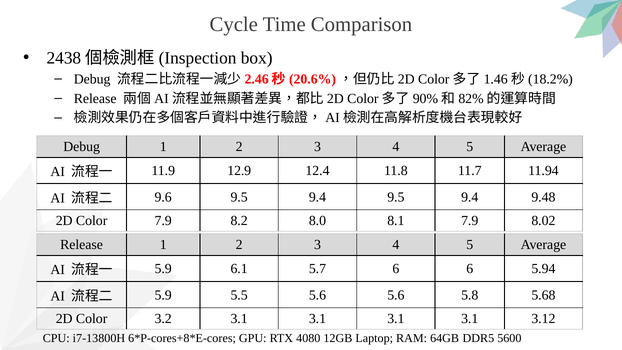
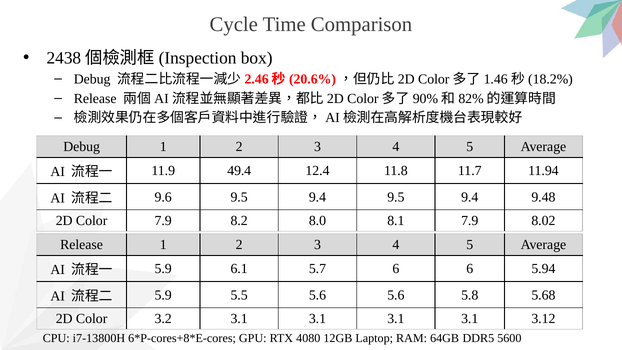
12.9: 12.9 -> 49.4
